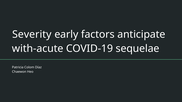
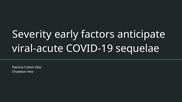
with-acute: with-acute -> viral-acute
